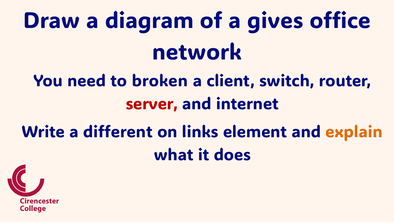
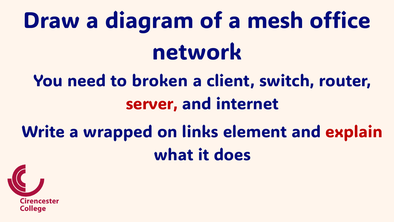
gives: gives -> mesh
different: different -> wrapped
explain colour: orange -> red
